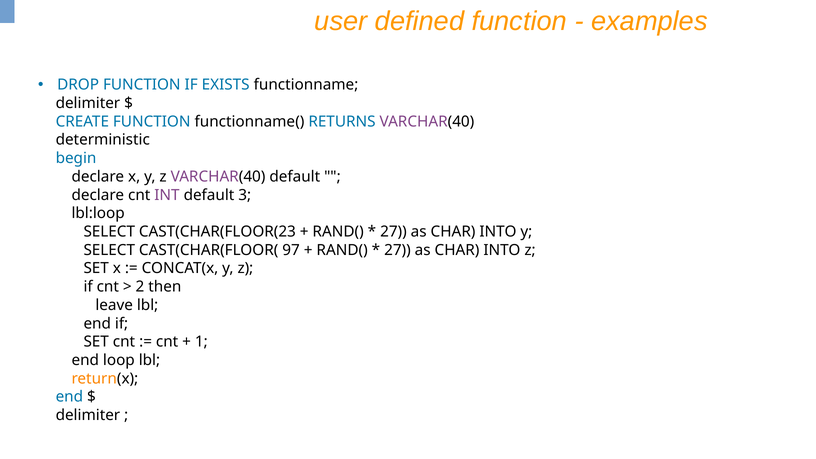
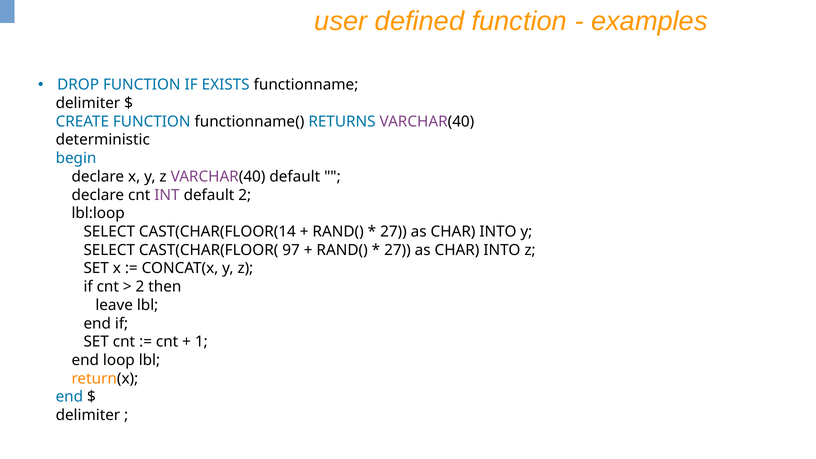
default 3: 3 -> 2
CAST(CHAR(FLOOR(23: CAST(CHAR(FLOOR(23 -> CAST(CHAR(FLOOR(14
